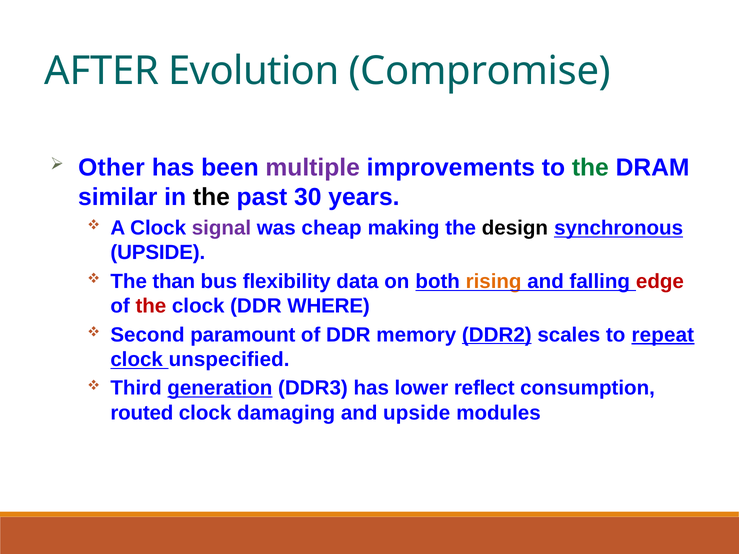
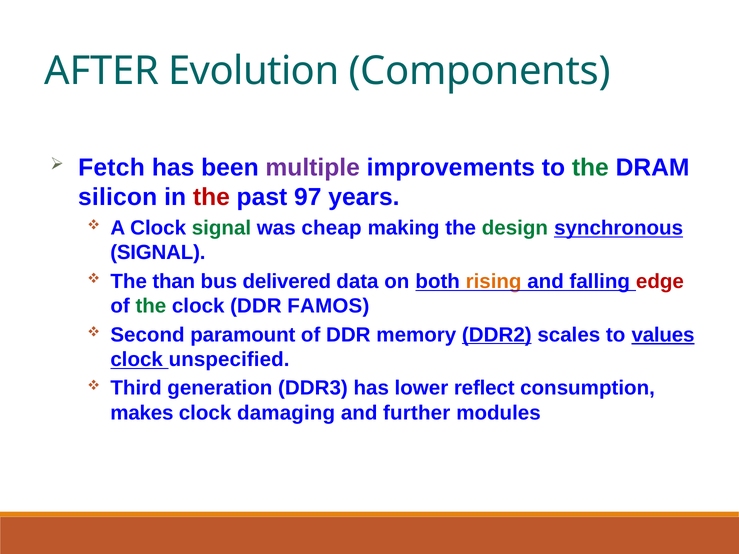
Compromise: Compromise -> Components
Other: Other -> Fetch
similar: similar -> silicon
the at (211, 197) colour: black -> red
30: 30 -> 97
signal at (221, 228) colour: purple -> green
design colour: black -> green
UPSIDE at (158, 253): UPSIDE -> SIGNAL
flexibility: flexibility -> delivered
the at (151, 306) colour: red -> green
WHERE: WHERE -> FAMOS
repeat: repeat -> values
generation underline: present -> none
routed: routed -> makes
and upside: upside -> further
